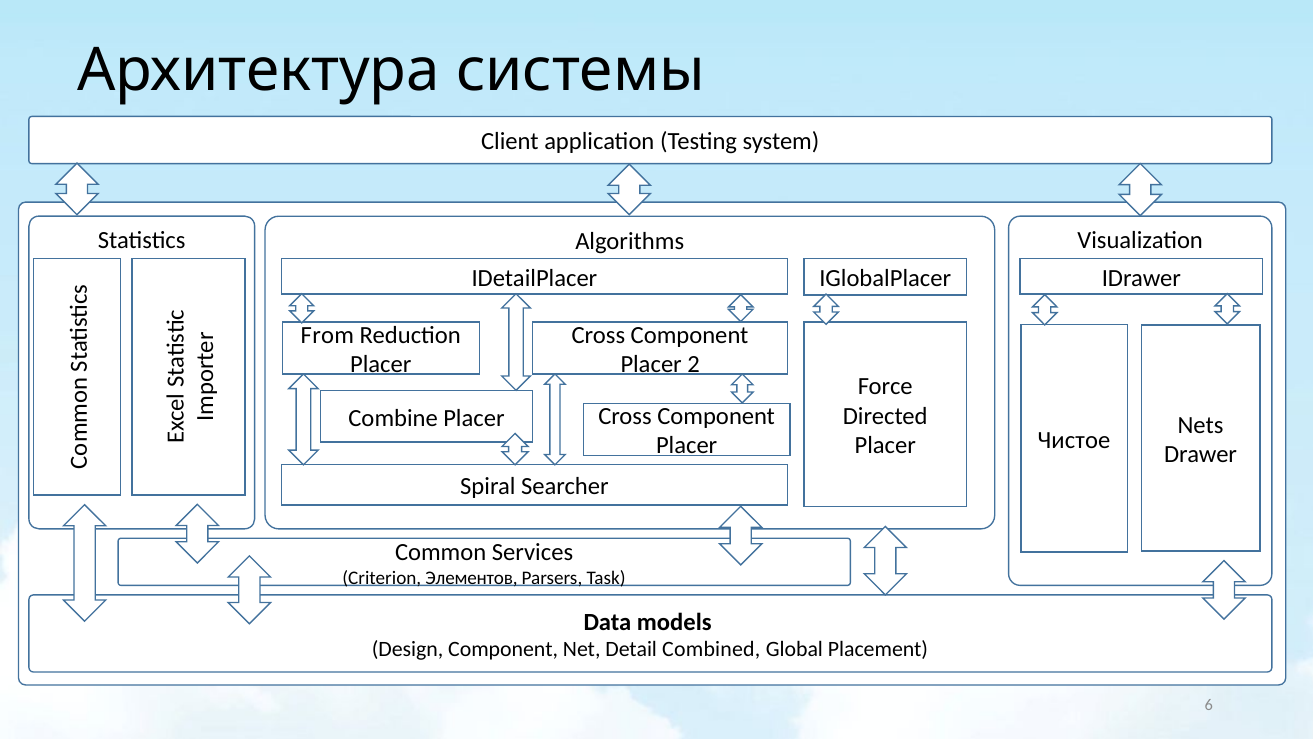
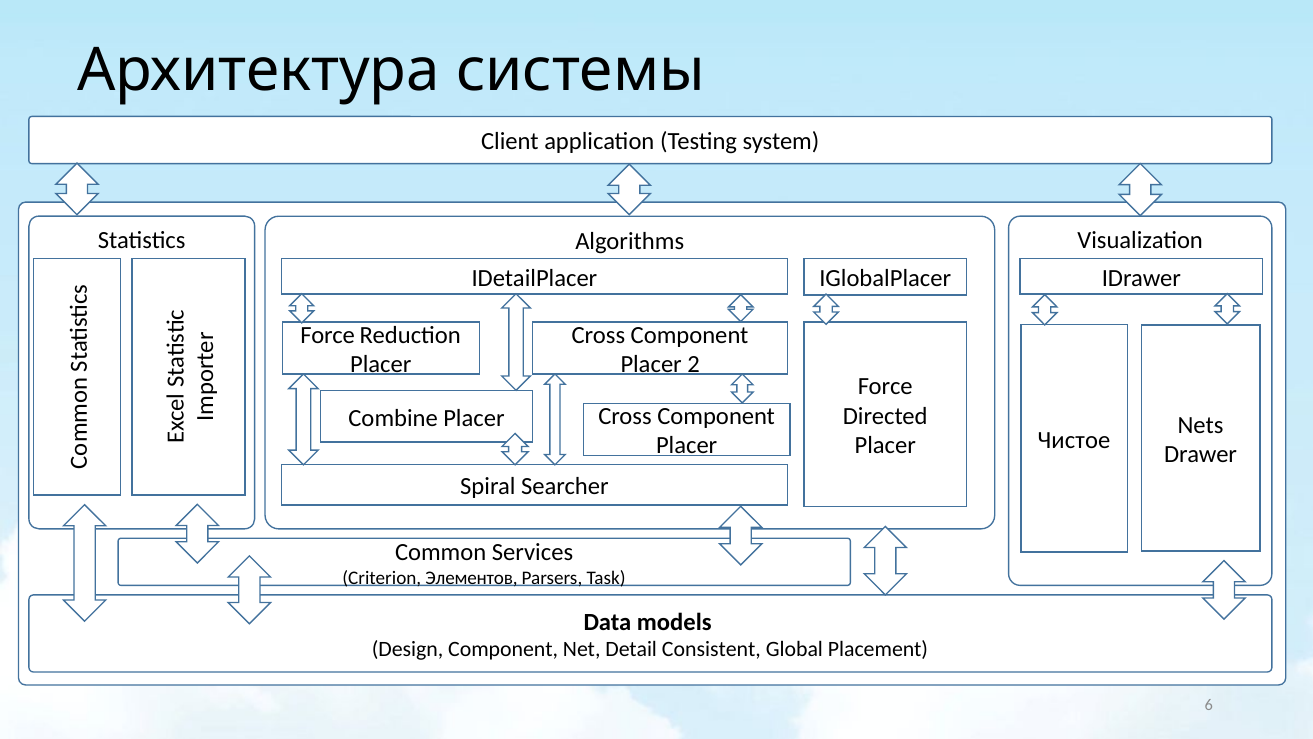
From at (327, 335): From -> Force
Combined: Combined -> Consistent
